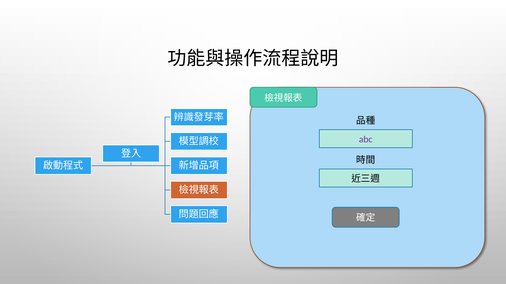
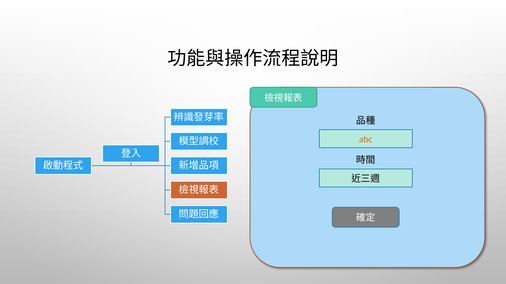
abc colour: purple -> orange
